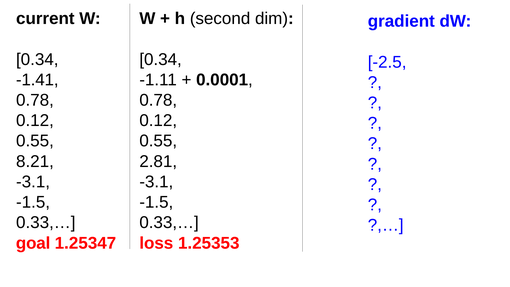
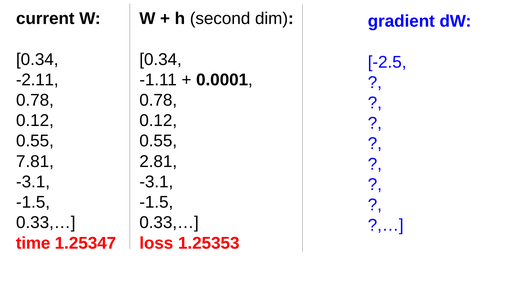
-1.41: -1.41 -> -2.11
8.21: 8.21 -> 7.81
goal: goal -> time
